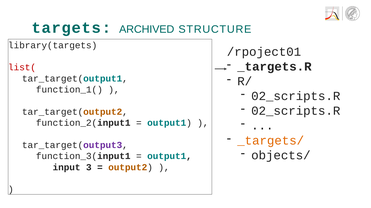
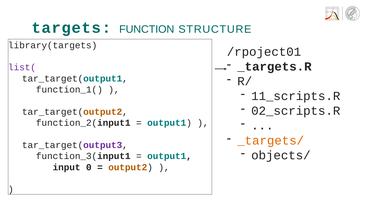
ARCHIVED: ARCHIVED -> FUNCTION
list( colour: red -> purple
02_scripts.R at (296, 96): 02_scripts.R -> 11_scripts.R
3: 3 -> 0
